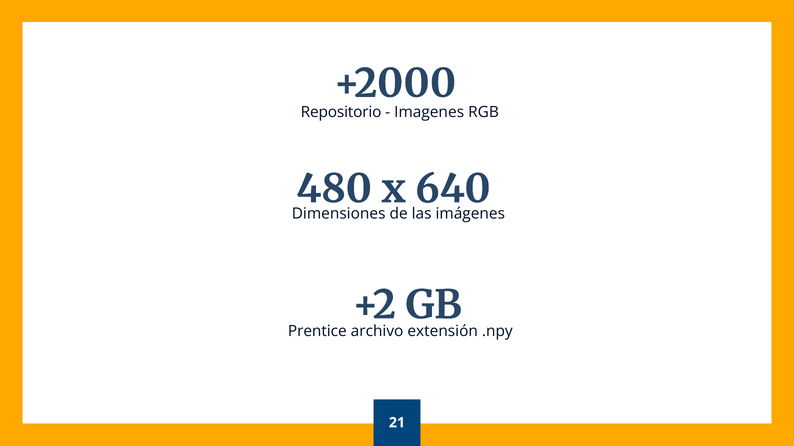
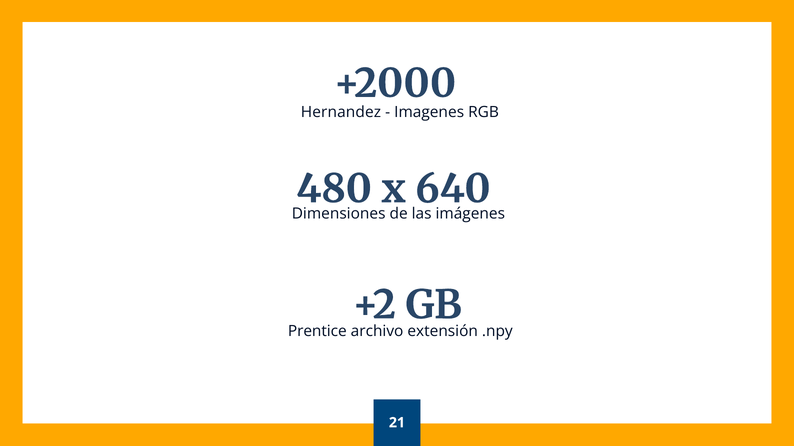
Repositorio: Repositorio -> Hernandez
